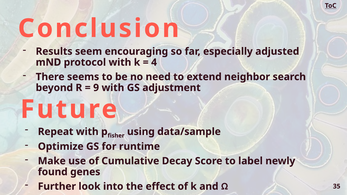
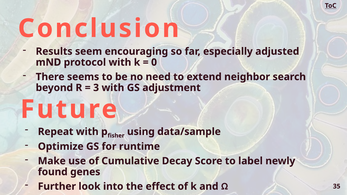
4: 4 -> 0
9: 9 -> 3
